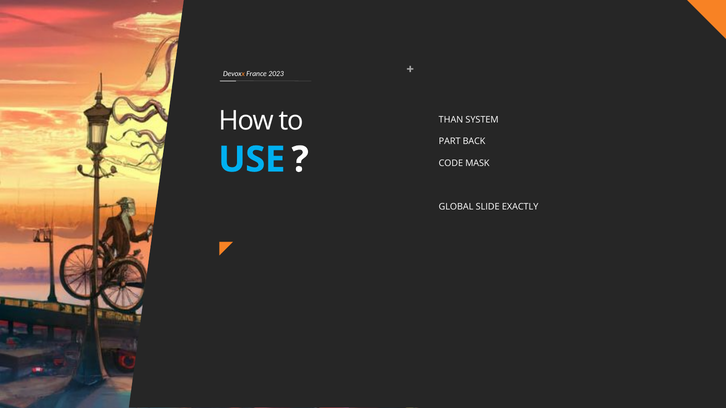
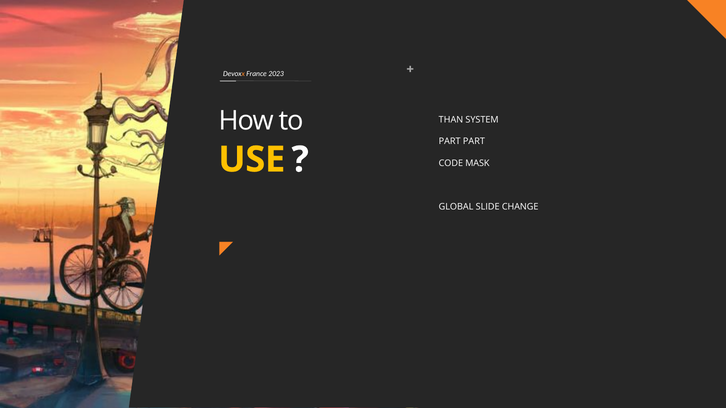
PART BACK: BACK -> PART
USE colour: light blue -> yellow
EXACTLY: EXACTLY -> CHANGE
